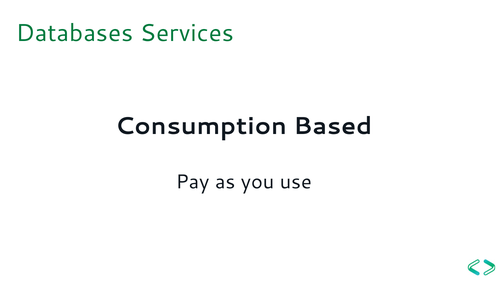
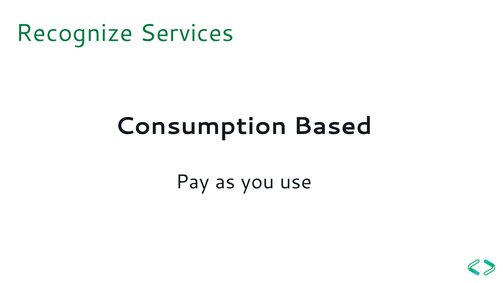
Databases: Databases -> Recognize
